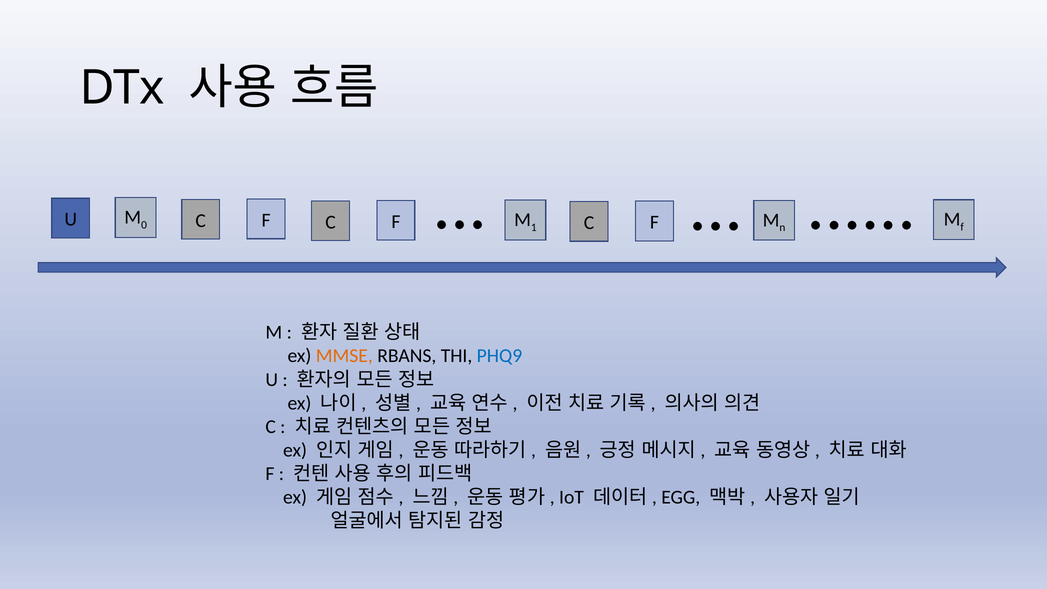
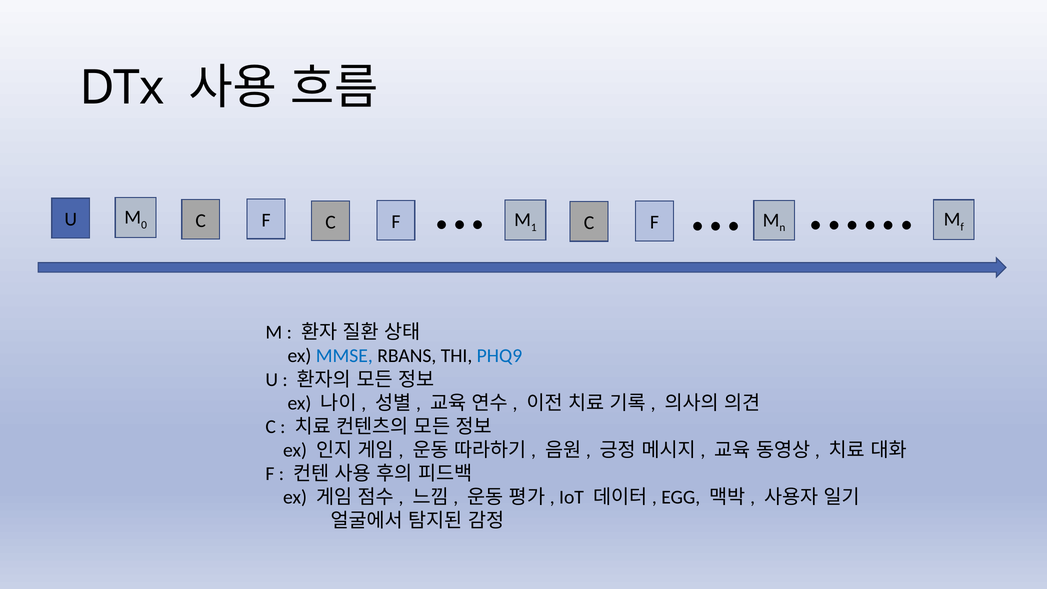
MMSE colour: orange -> blue
